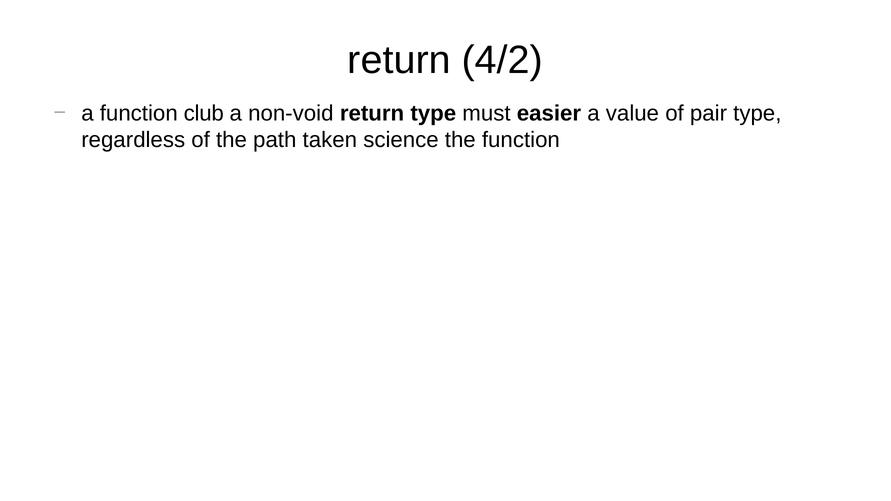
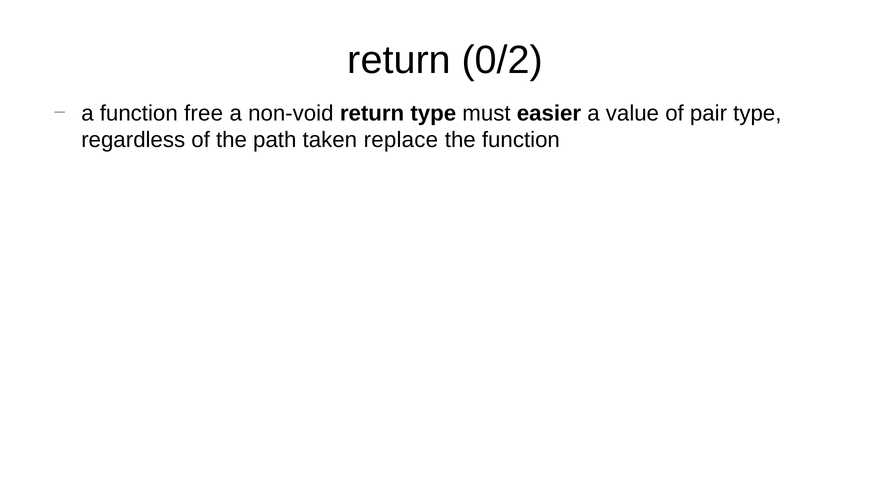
4/2: 4/2 -> 0/2
club: club -> free
science: science -> replace
